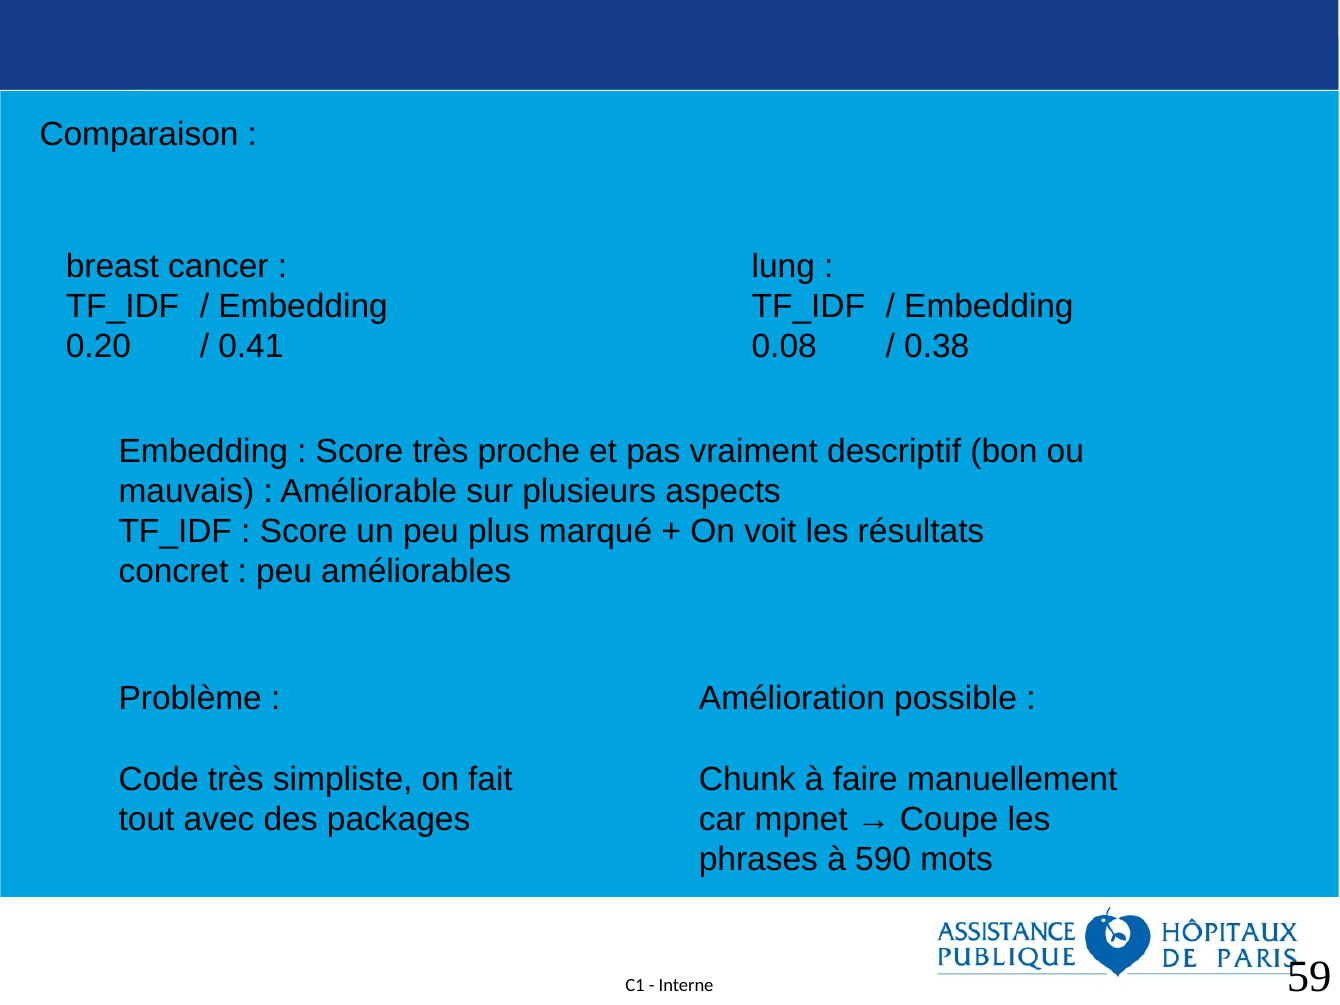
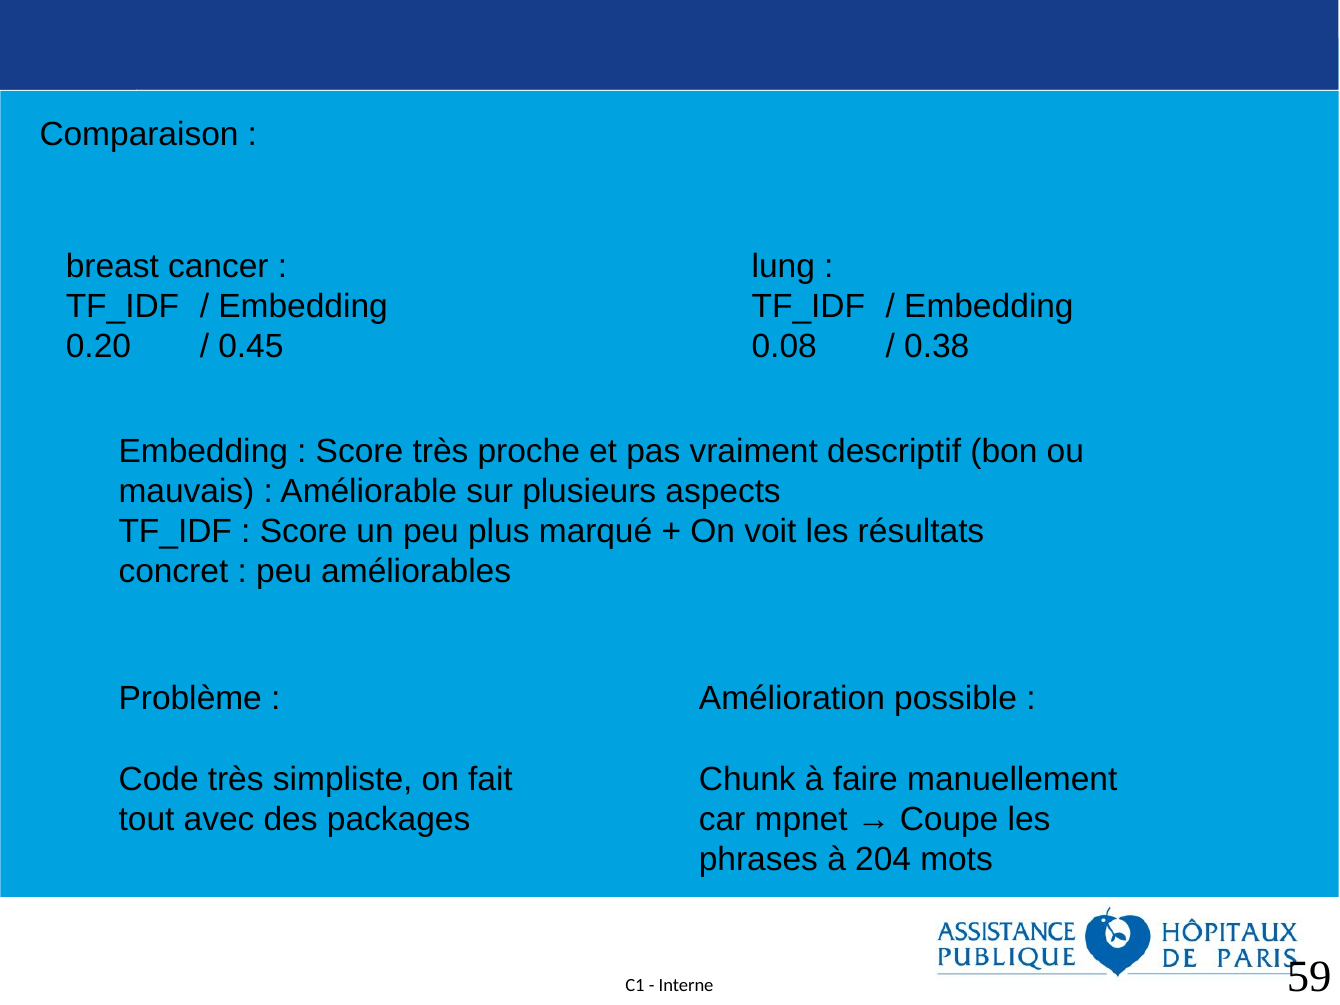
0.41: 0.41 -> 0.45
590: 590 -> 204
